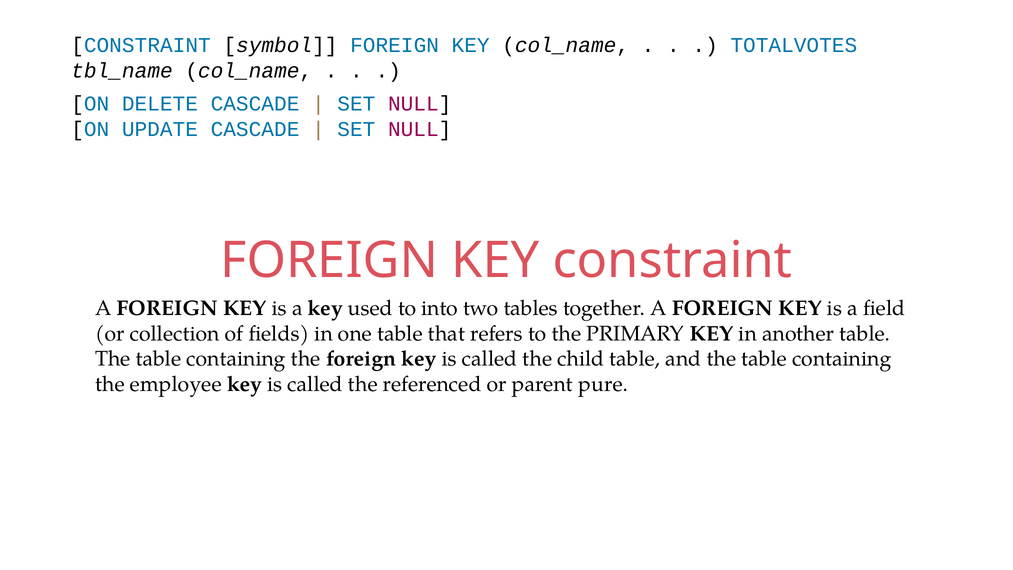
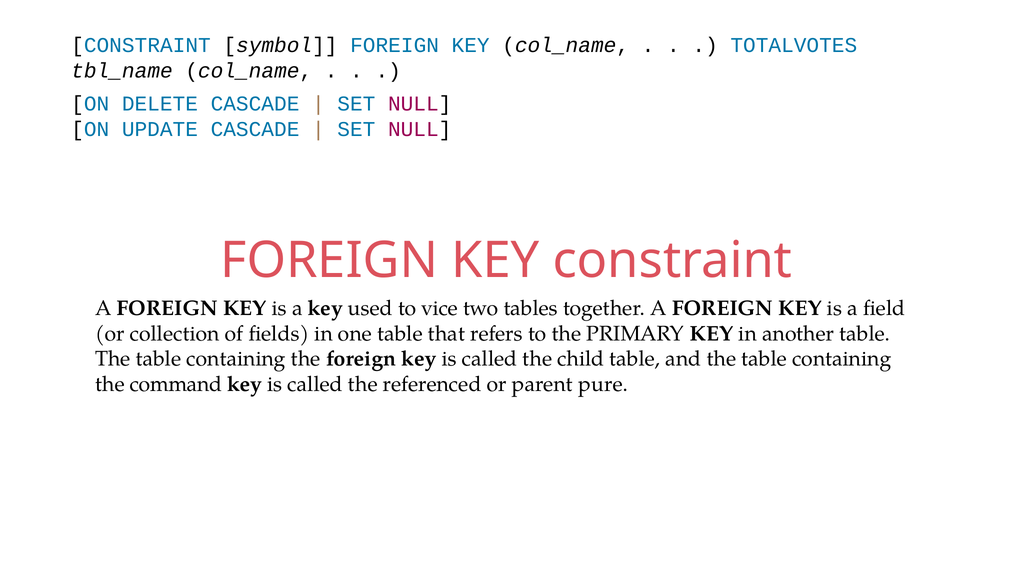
into: into -> vice
employee: employee -> command
